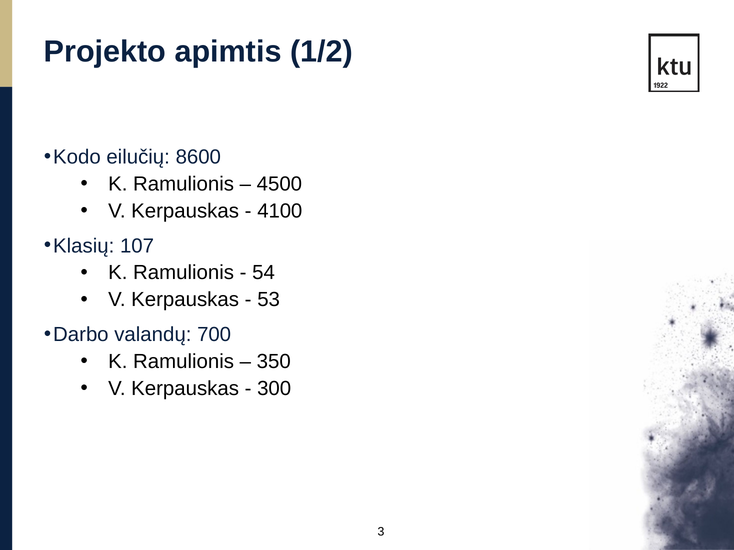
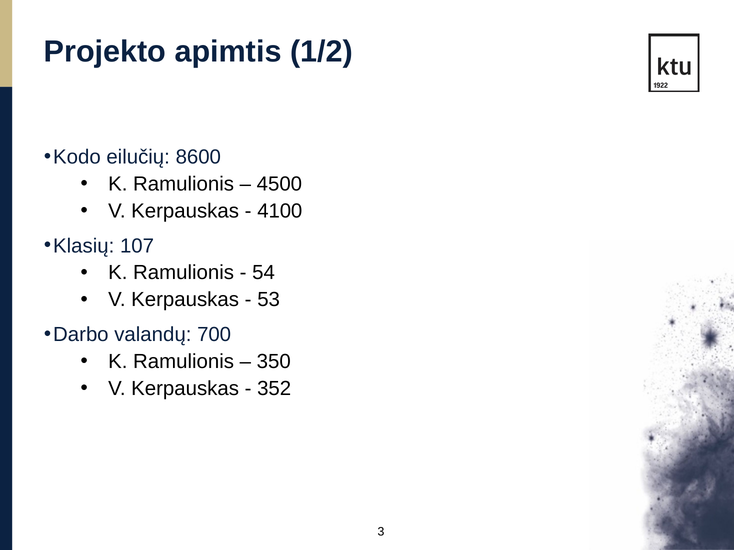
300: 300 -> 352
